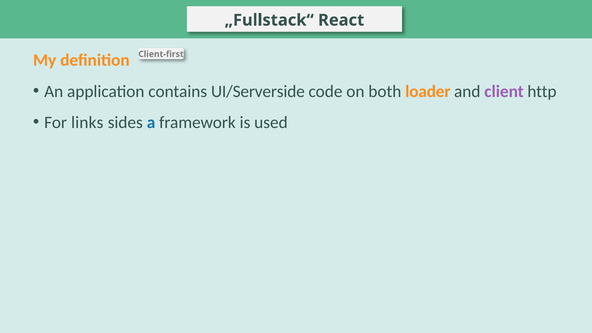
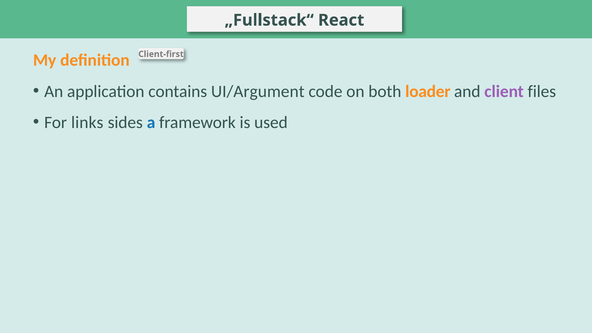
UI/Serverside: UI/Serverside -> UI/Argument
http: http -> files
